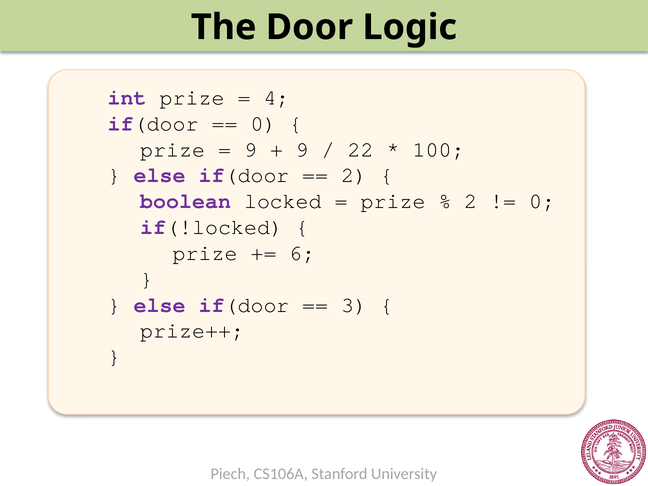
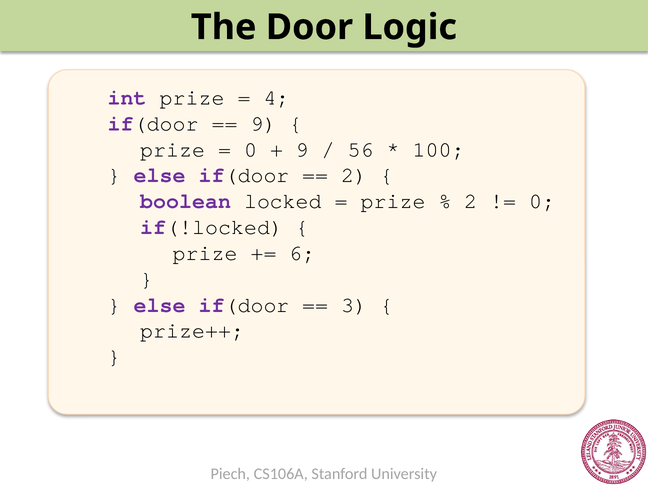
0 at (264, 123): 0 -> 9
9 at (251, 149): 9 -> 0
22: 22 -> 56
